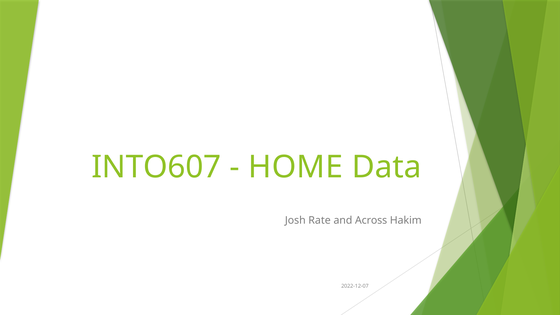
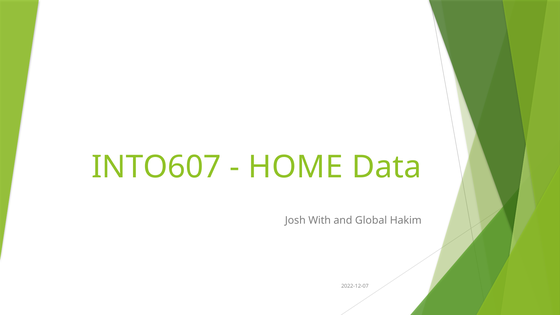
Rate: Rate -> With
Across: Across -> Global
